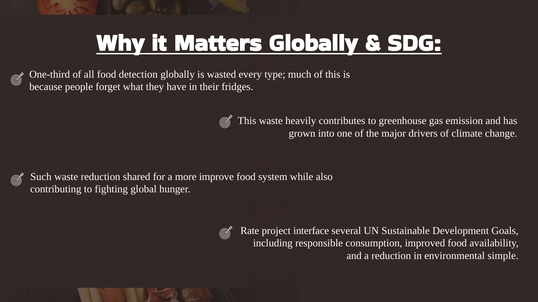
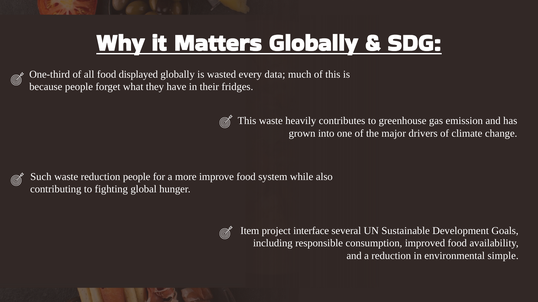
detection: detection -> displayed
type: type -> data
reduction shared: shared -> people
Rate: Rate -> Item
